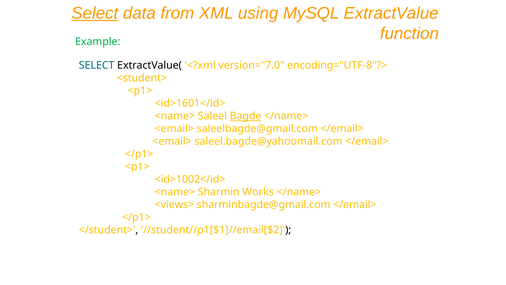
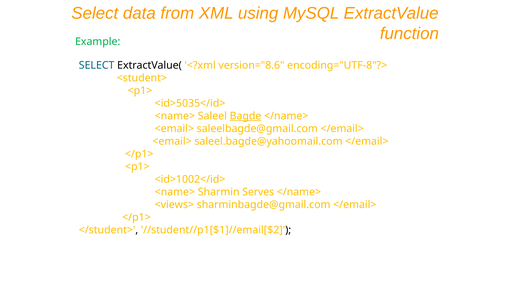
Select at (95, 13) underline: present -> none
version="7.0: version="7.0 -> version="8.6
<id>1601</id>: <id>1601</id> -> <id>5035</id>
Works: Works -> Serves
